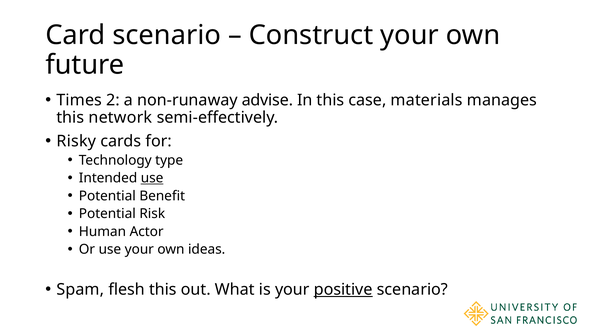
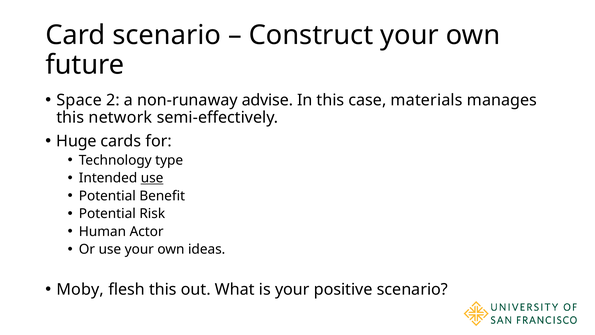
Times: Times -> Space
Risky: Risky -> Huge
Spam: Spam -> Moby
positive underline: present -> none
